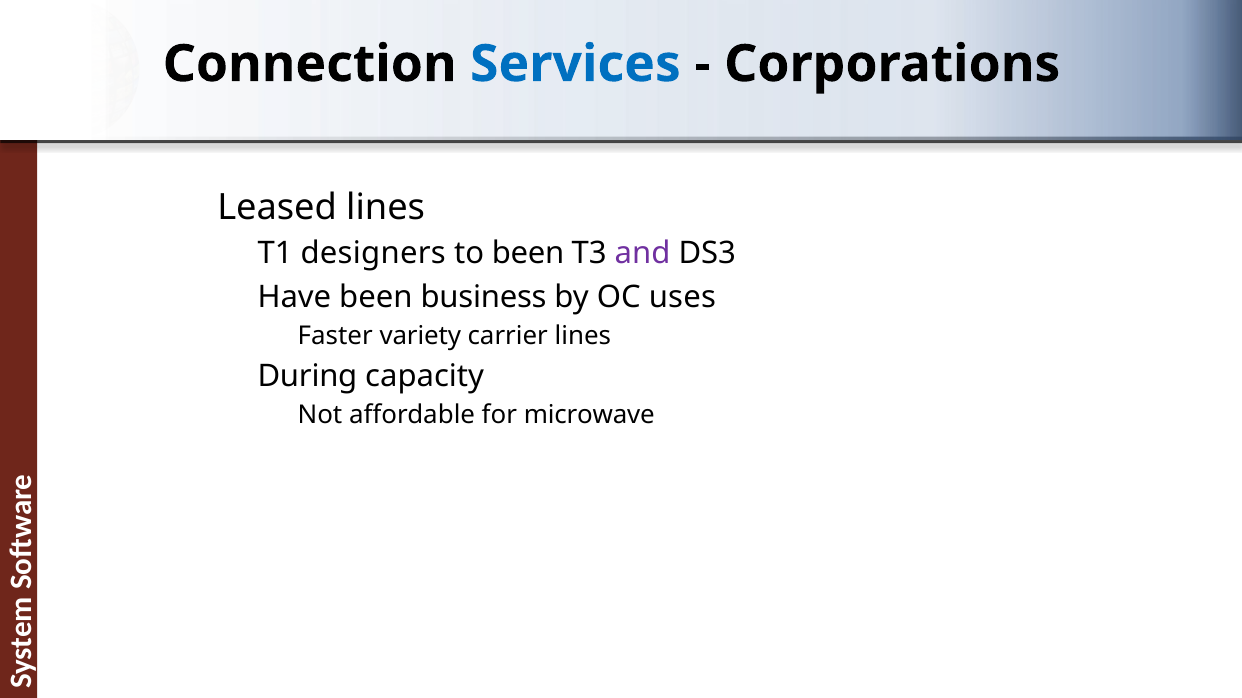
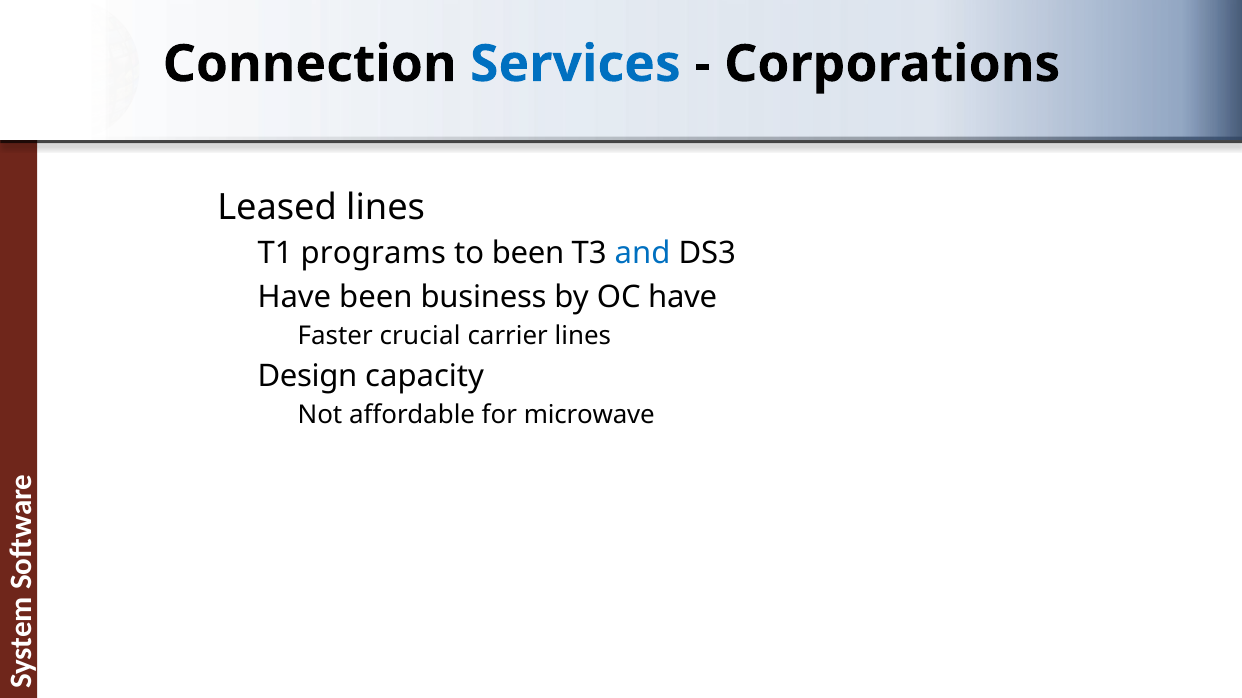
designers: designers -> programs
and colour: purple -> blue
OC uses: uses -> have
variety: variety -> crucial
During: During -> Design
